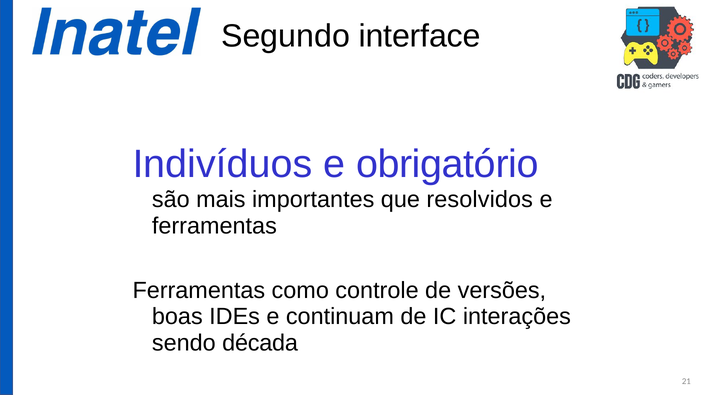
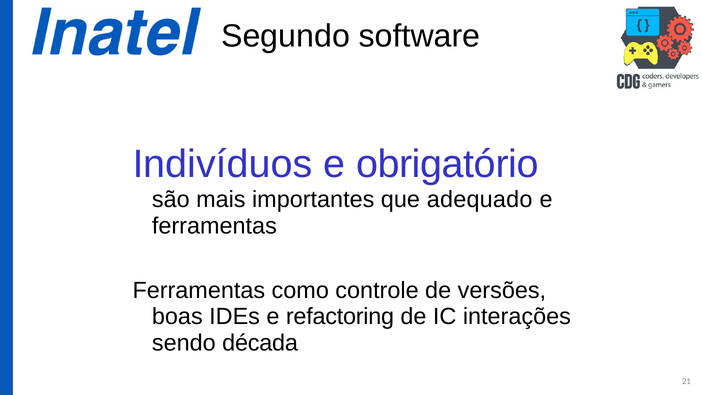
interface: interface -> software
resolvidos: resolvidos -> adequado
continuam: continuam -> refactoring
